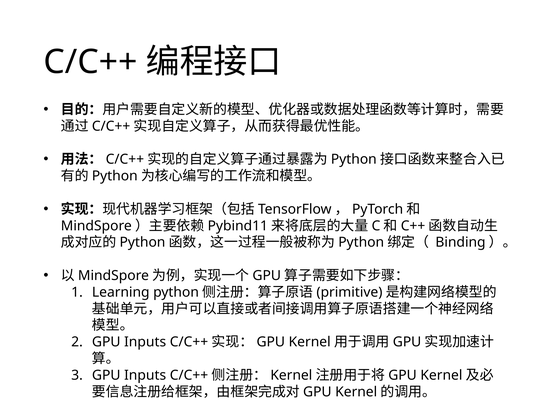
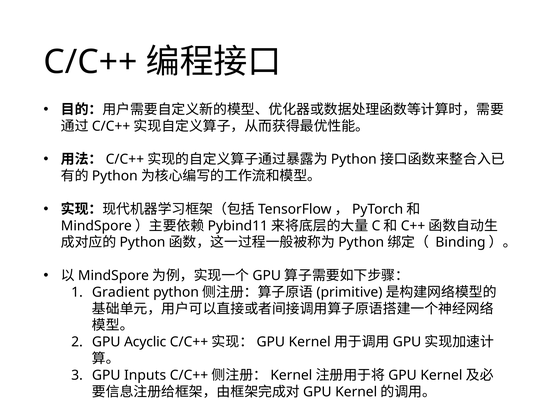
Learning: Learning -> Gradient
Inputs at (145, 342): Inputs -> Acyclic
